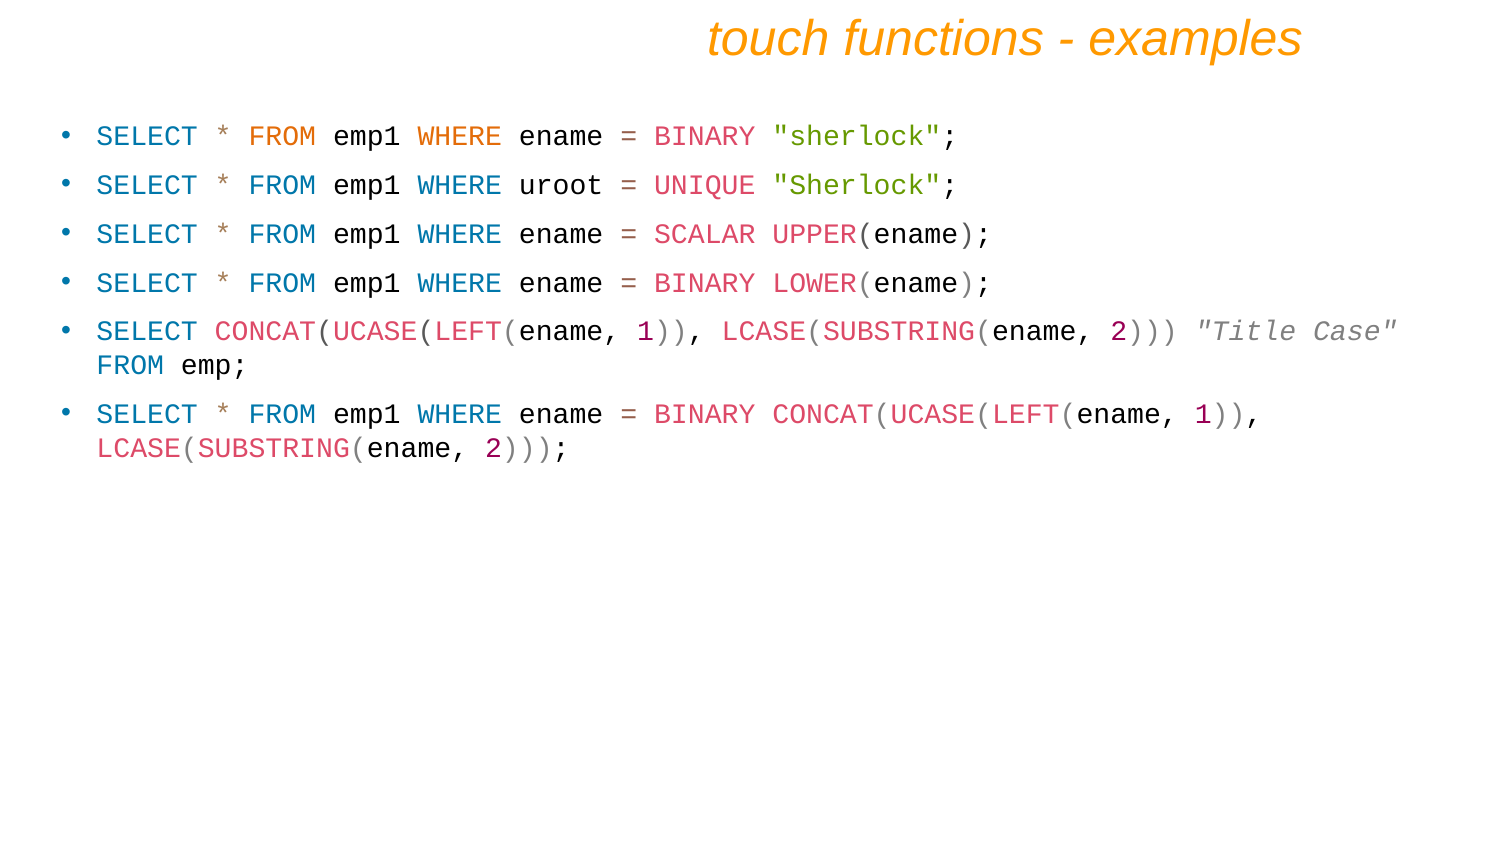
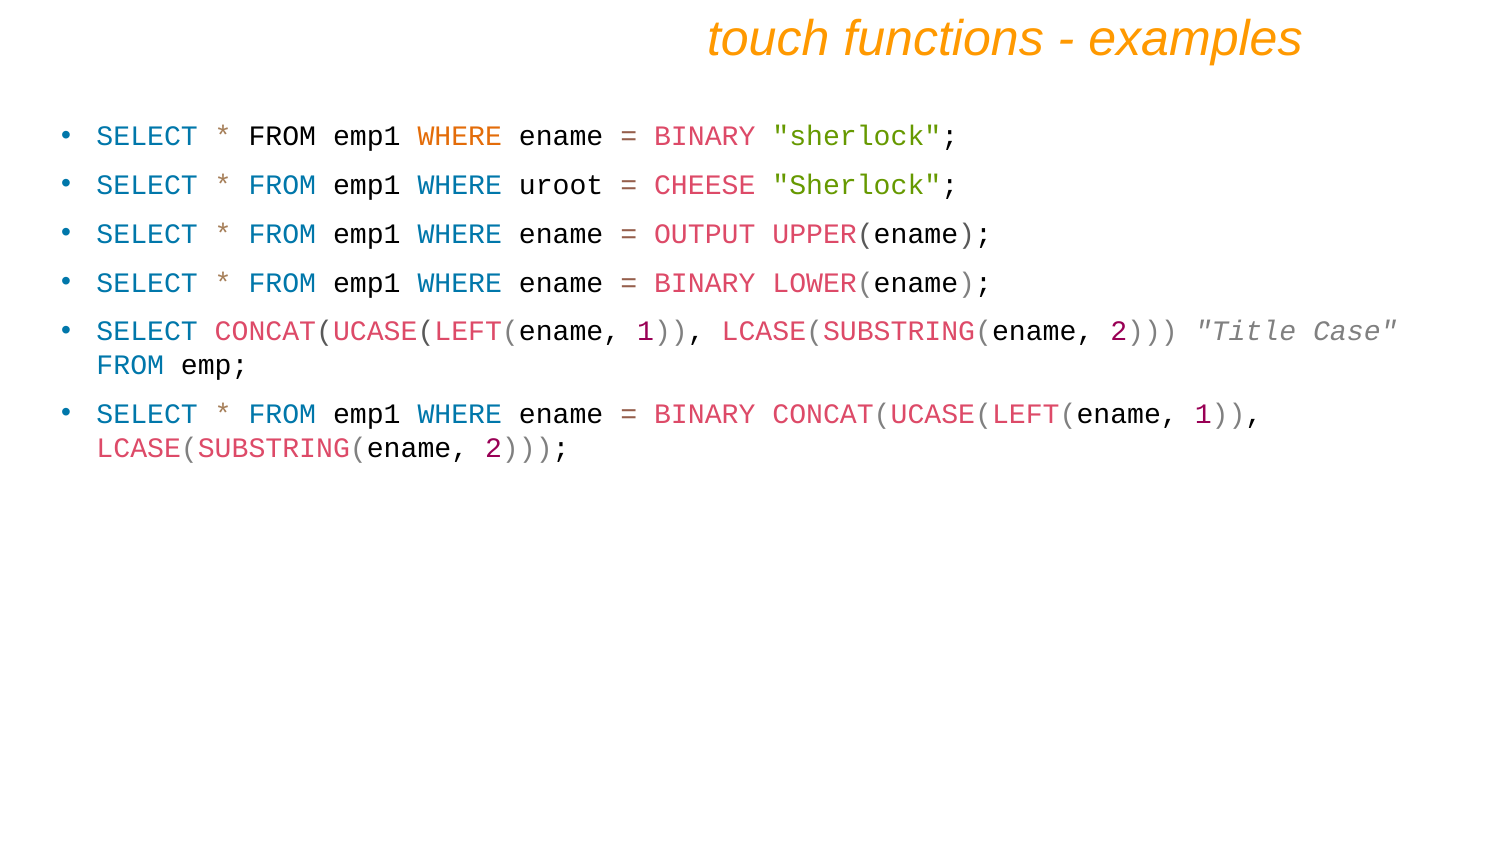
FROM at (282, 136) colour: orange -> black
UNIQUE: UNIQUE -> CHEESE
SCALAR: SCALAR -> OUTPUT
